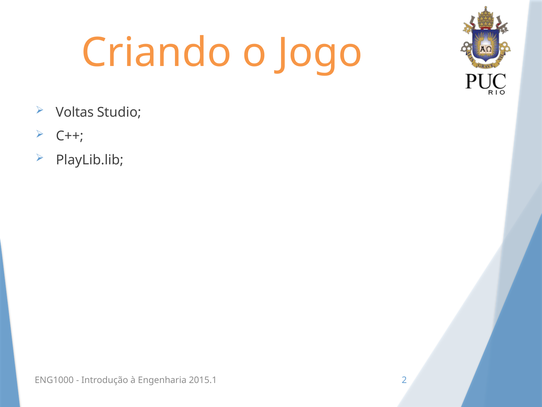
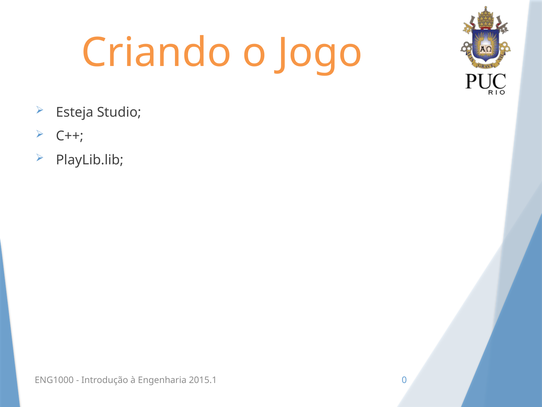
Voltas: Voltas -> Esteja
2: 2 -> 0
